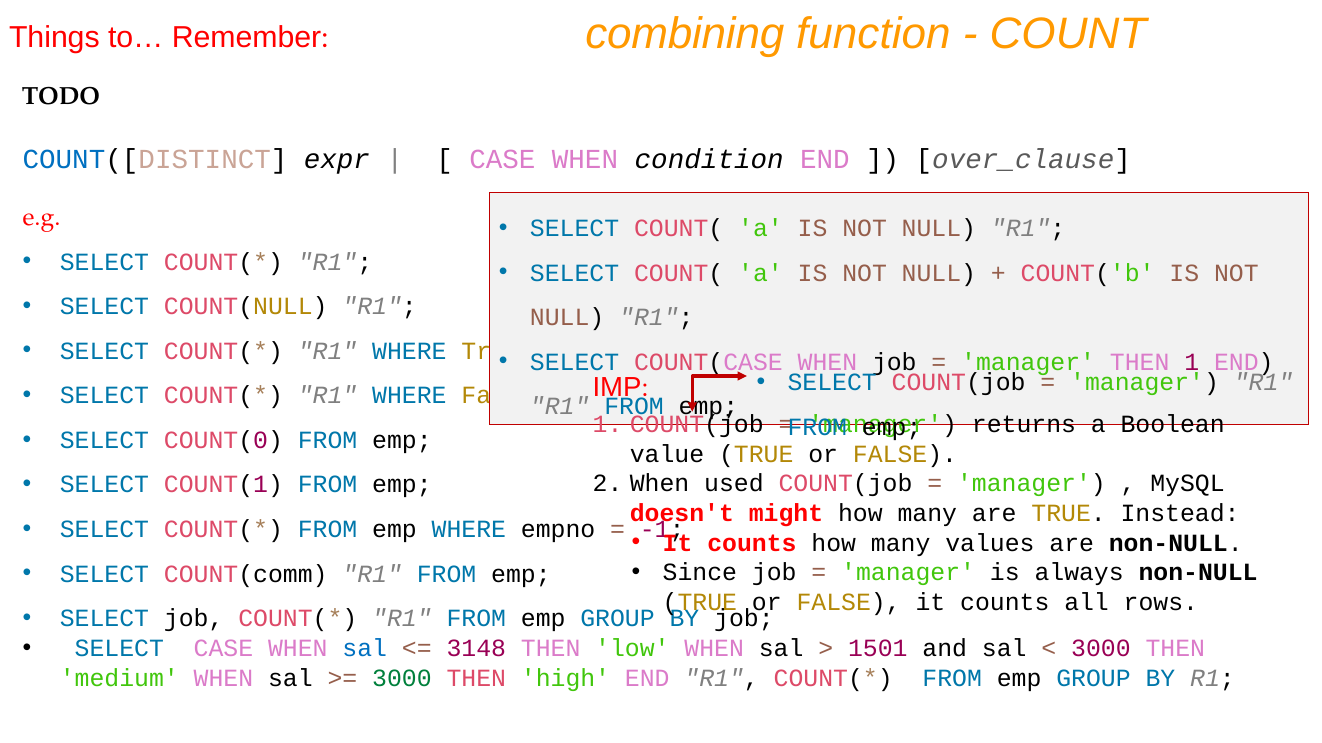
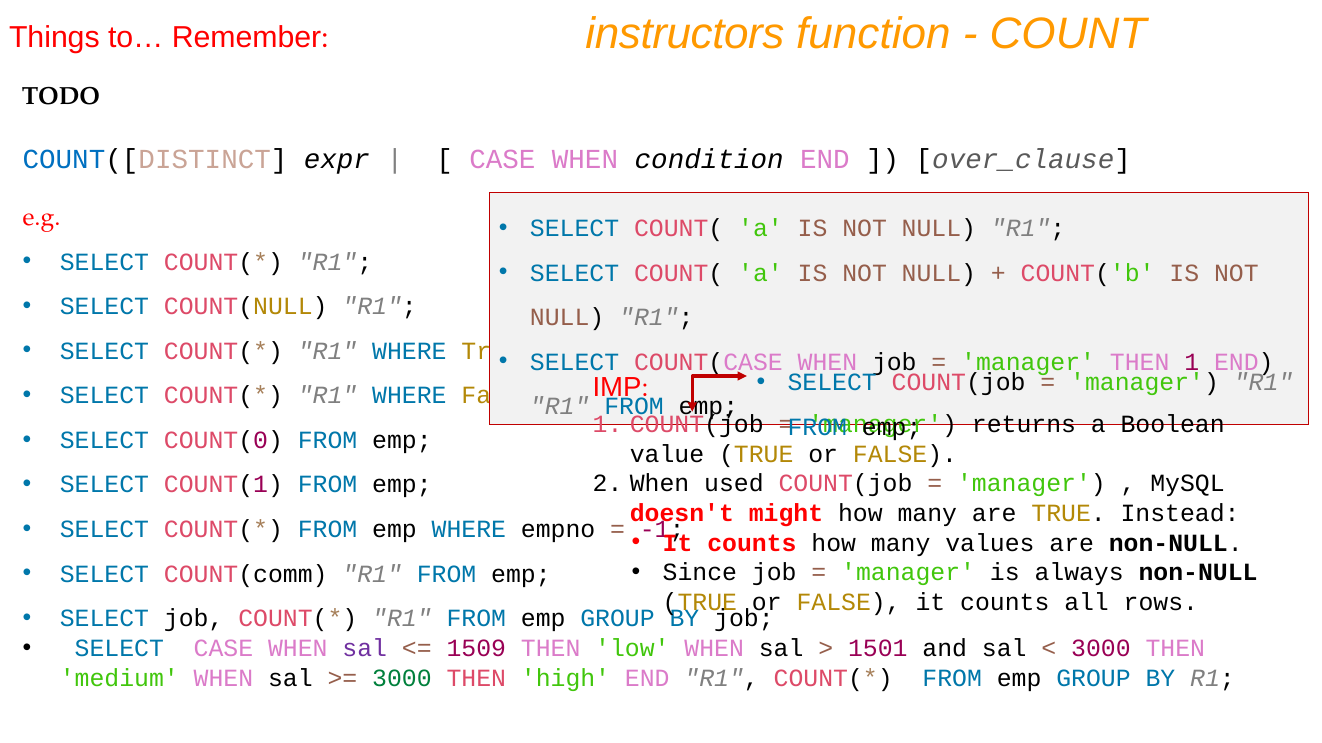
combining: combining -> instructors
sal at (365, 649) colour: blue -> purple
3148: 3148 -> 1509
